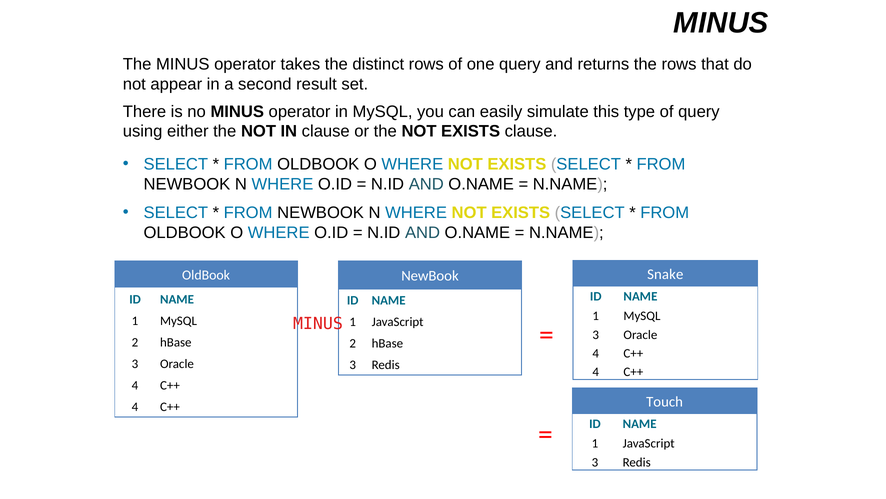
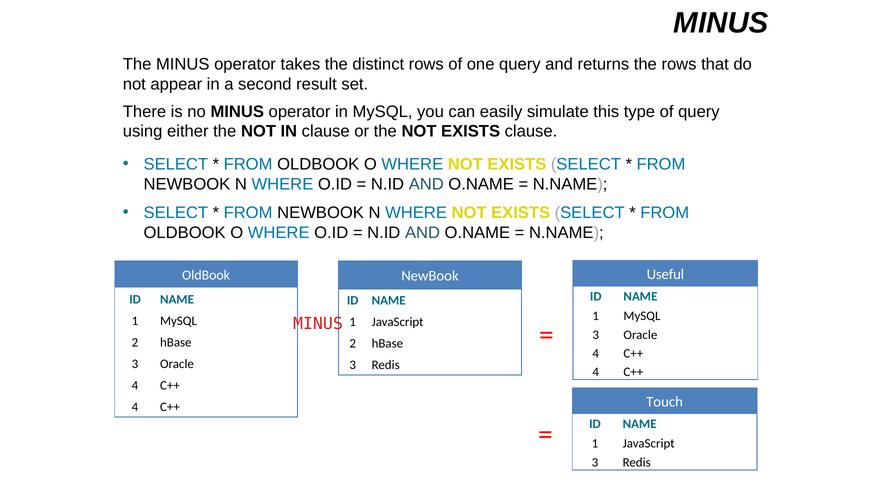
Snake: Snake -> Useful
